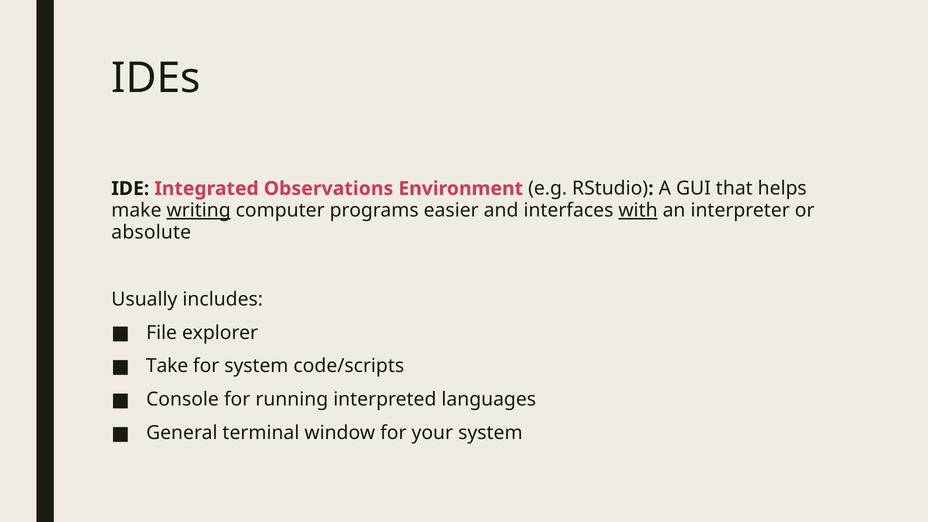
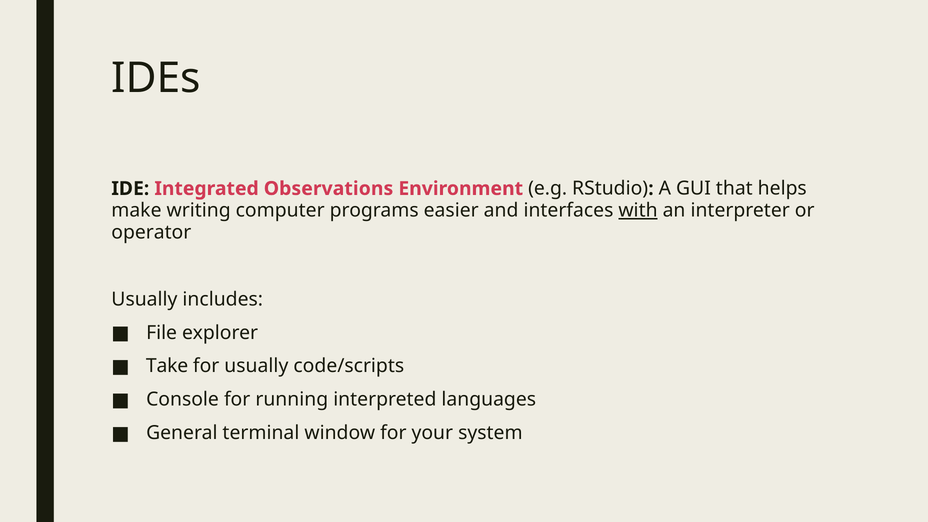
writing underline: present -> none
absolute: absolute -> operator
for system: system -> usually
